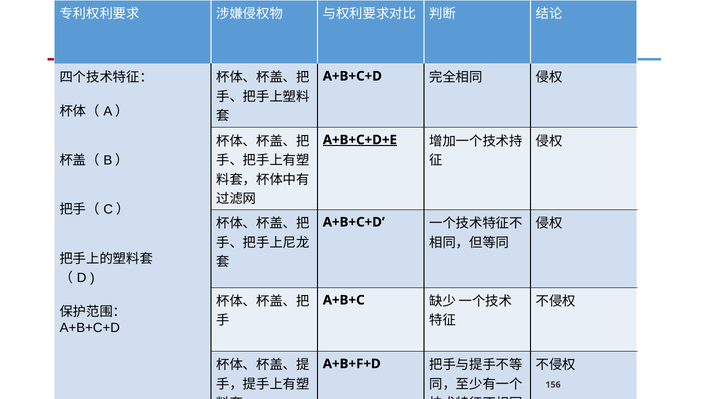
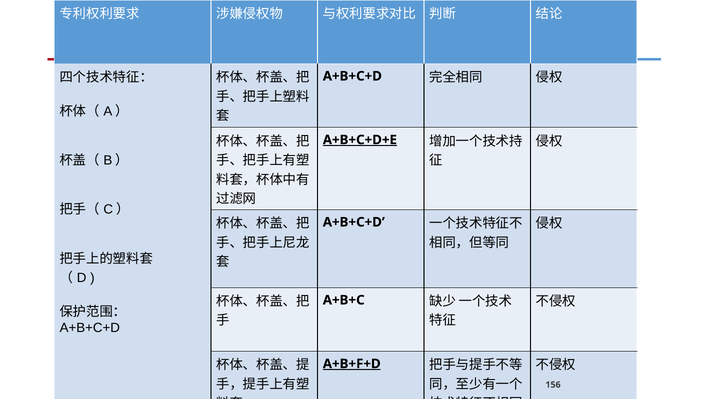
A+B+F+D underline: none -> present
